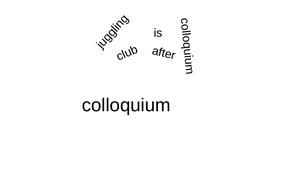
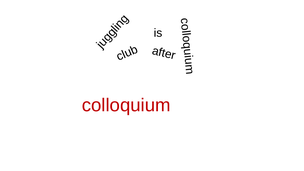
colloquium colour: black -> red
